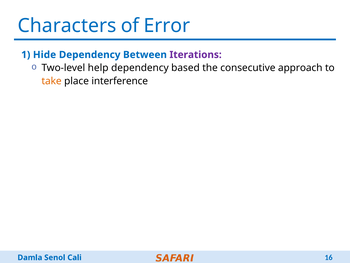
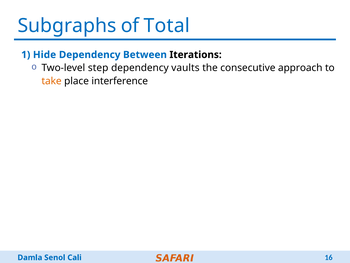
Characters: Characters -> Subgraphs
Error: Error -> Total
Iterations colour: purple -> black
help: help -> step
based: based -> vaults
